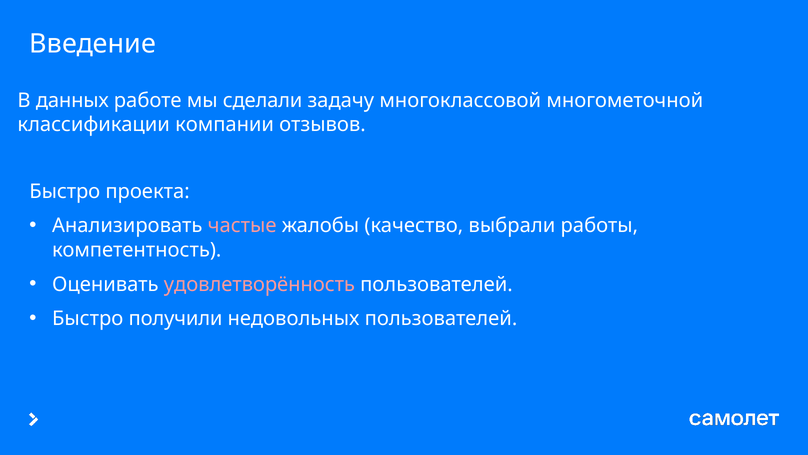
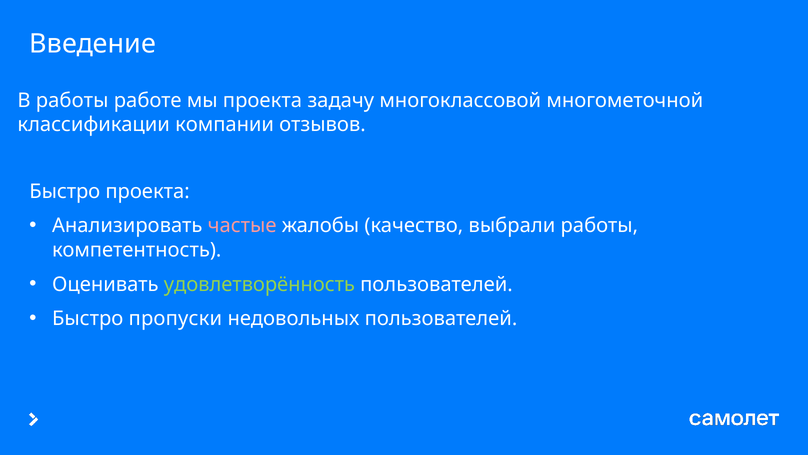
В данных: данных -> работы
мы сделали: сделали -> проекта
удовлетворённость colour: pink -> light green
получили: получили -> пропуски
